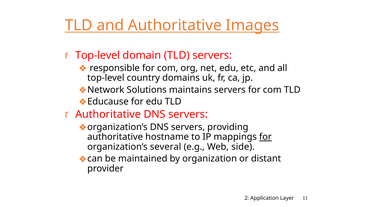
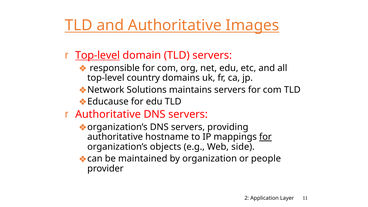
Top-level at (98, 55) underline: none -> present
several: several -> objects
distant: distant -> people
